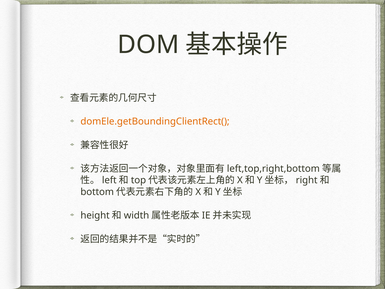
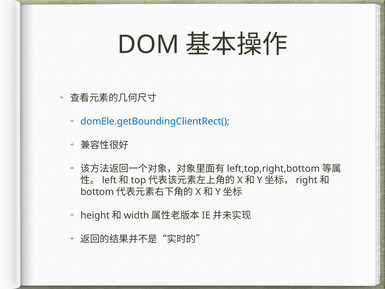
domEle.getBoundingClientRect( colour: orange -> blue
